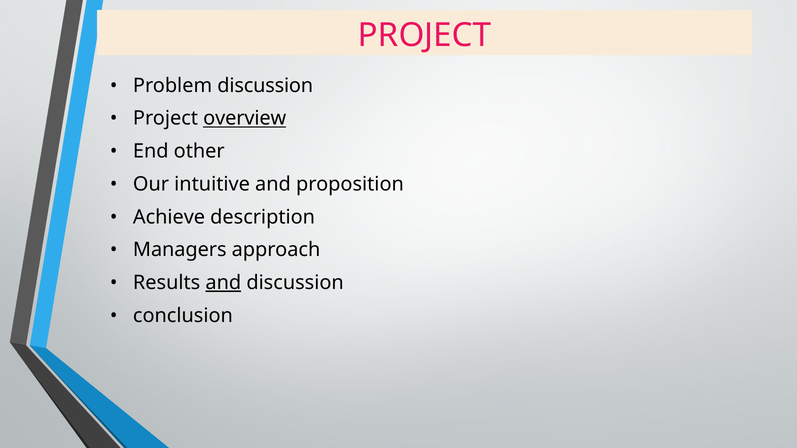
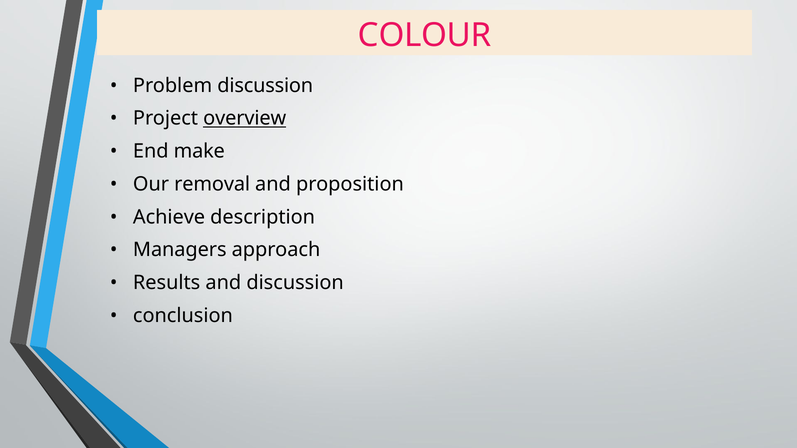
PROJECT at (425, 35): PROJECT -> COLOUR
other: other -> make
intuitive: intuitive -> removal
and at (223, 283) underline: present -> none
